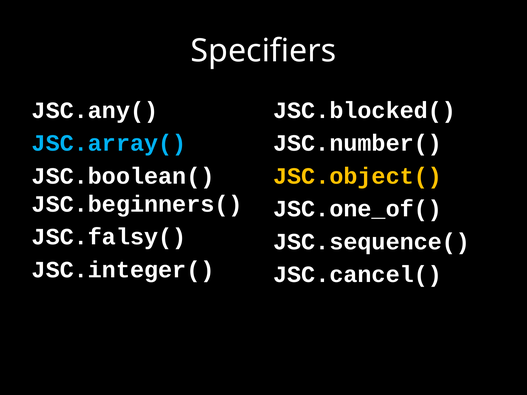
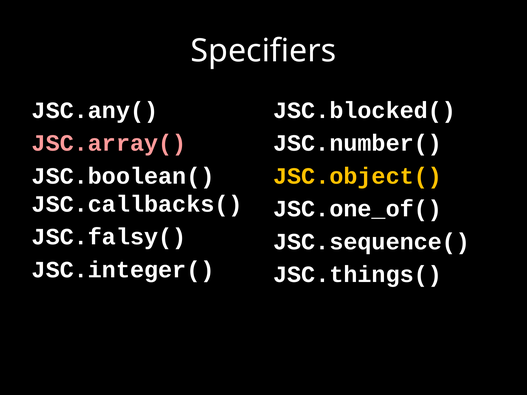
JSC.array( colour: light blue -> pink
JSC.beginners(: JSC.beginners( -> JSC.callbacks(
JSC.cancel(: JSC.cancel( -> JSC.things(
